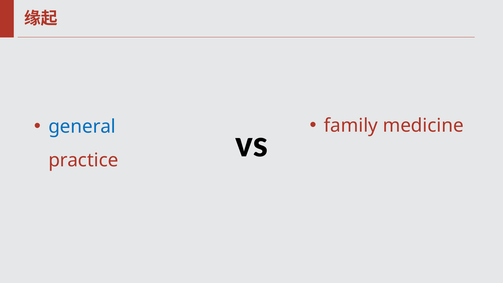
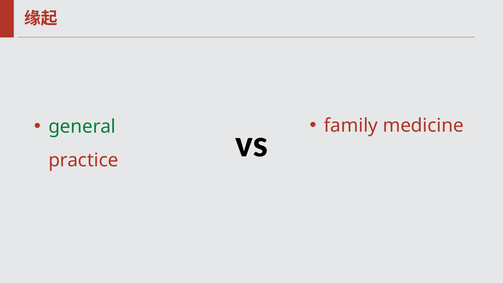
general colour: blue -> green
